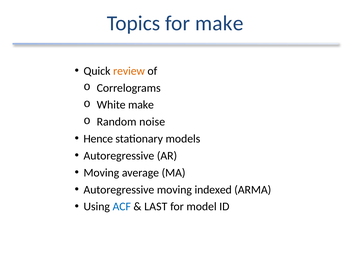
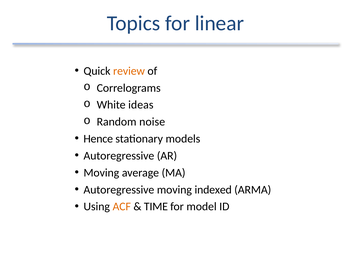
for make: make -> linear
White make: make -> ideas
ACF colour: blue -> orange
LAST: LAST -> TIME
